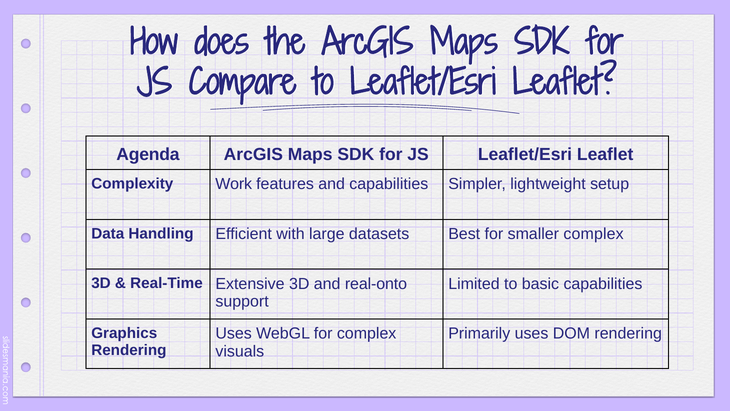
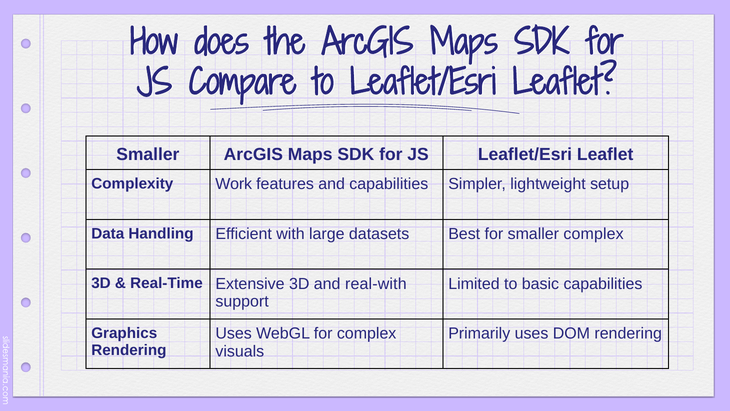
Agenda at (148, 154): Agenda -> Smaller
real-onto: real-onto -> real-with
